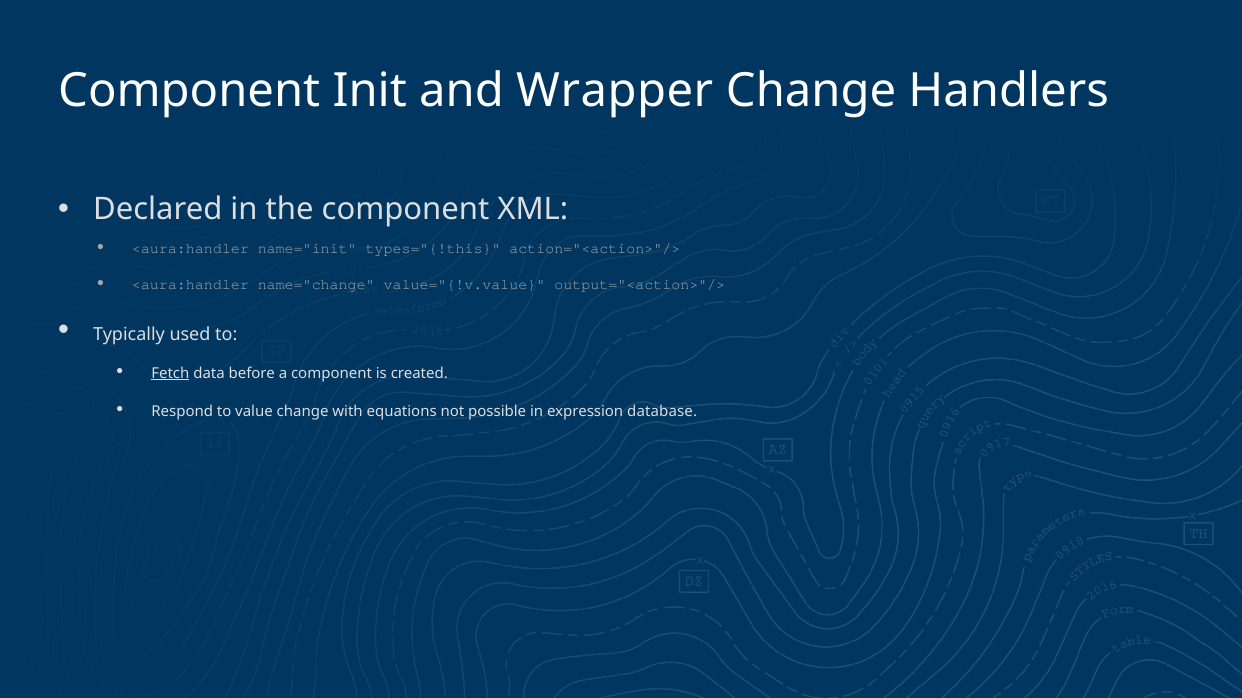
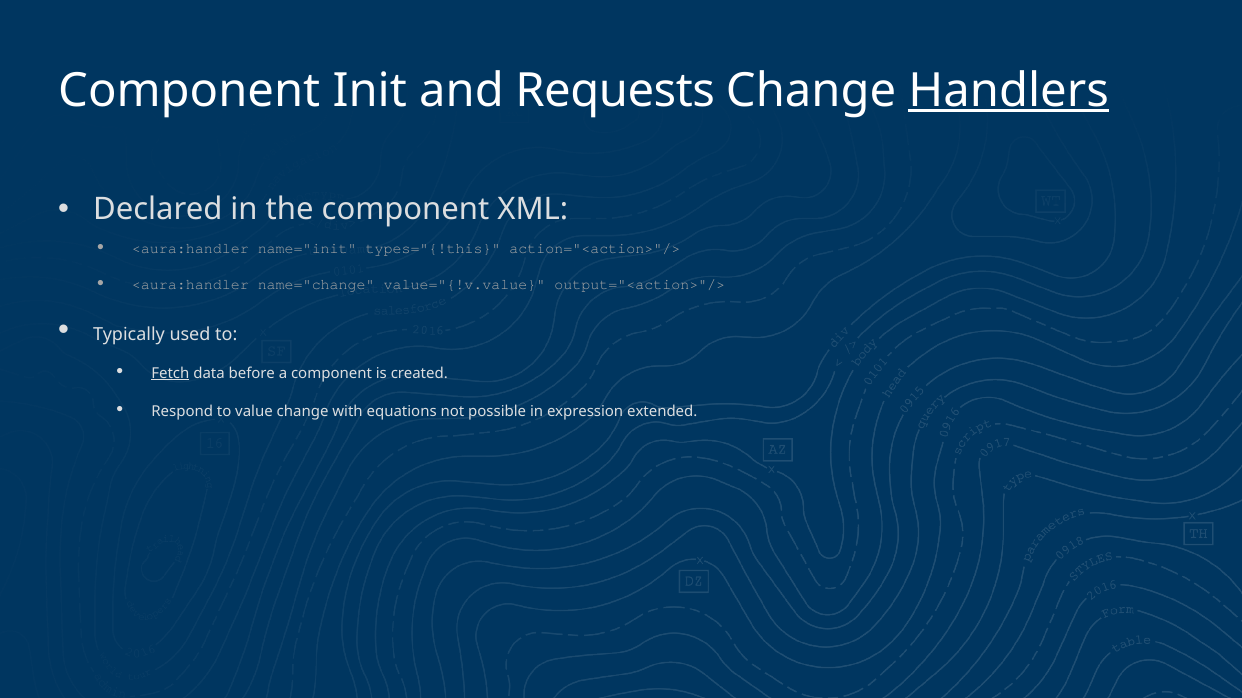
Wrapper: Wrapper -> Requests
Handlers underline: none -> present
database: database -> extended
